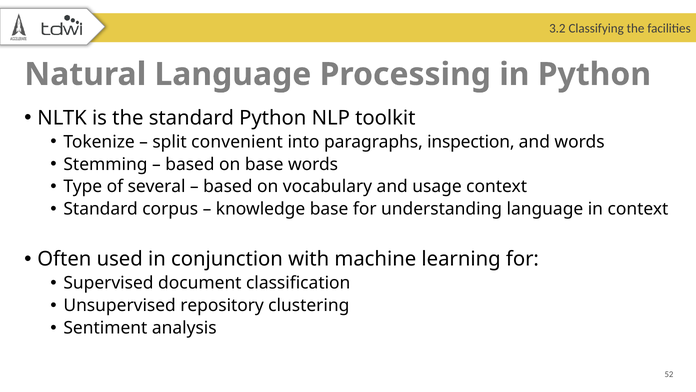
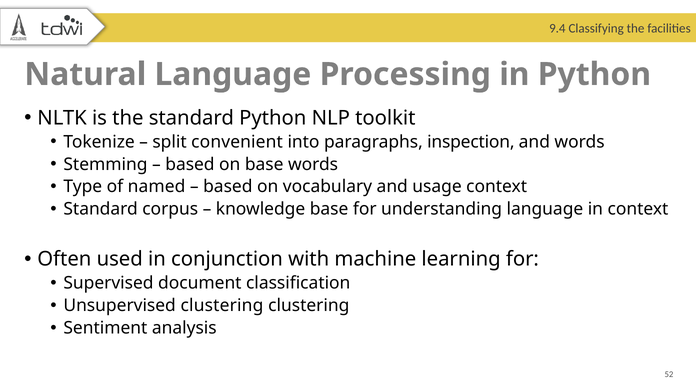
3.2: 3.2 -> 9.4
several: several -> named
Unsupervised repository: repository -> clustering
